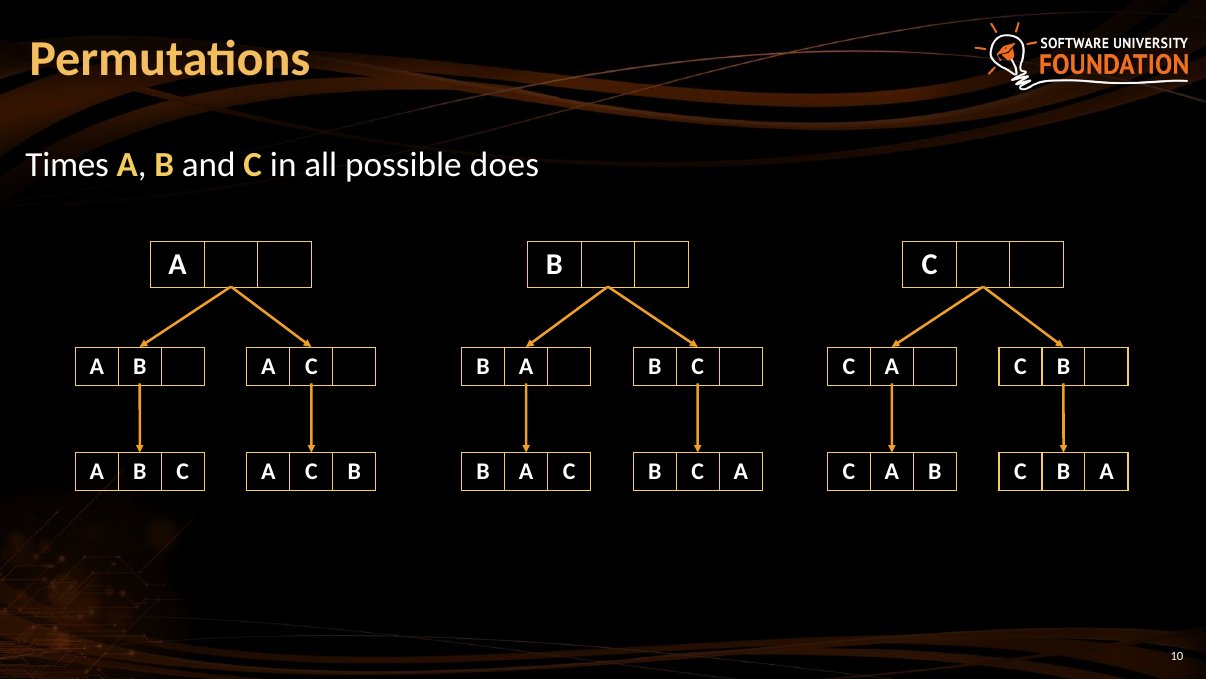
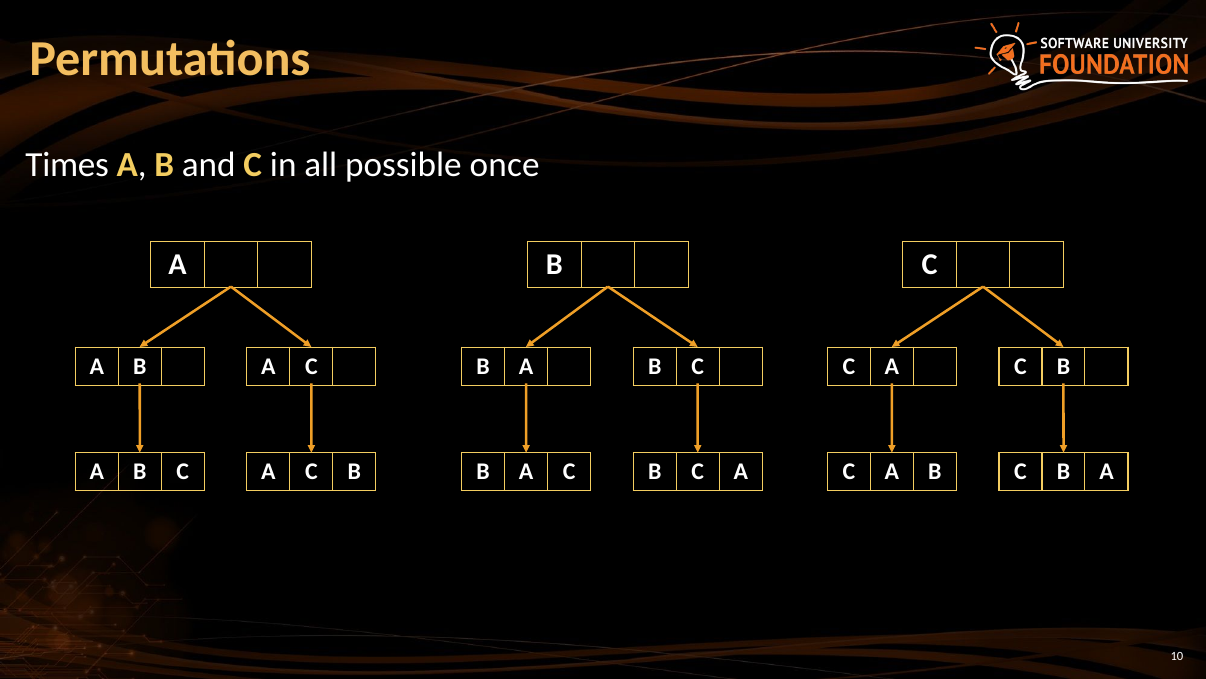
does: does -> once
